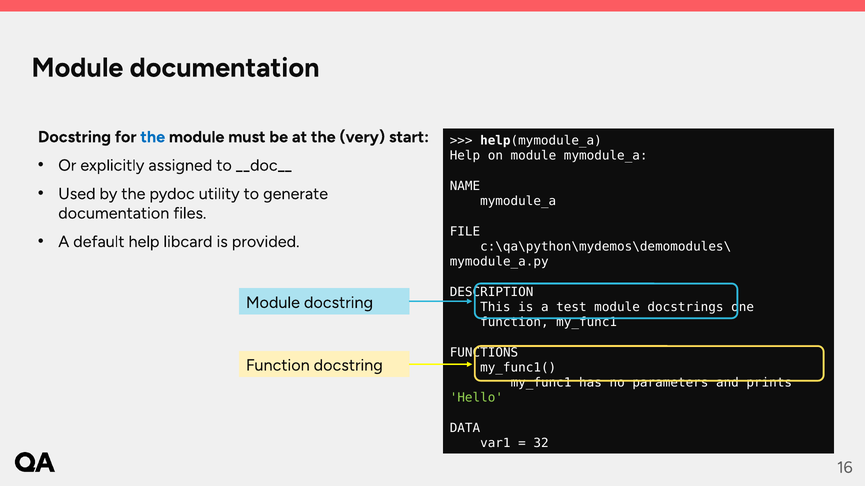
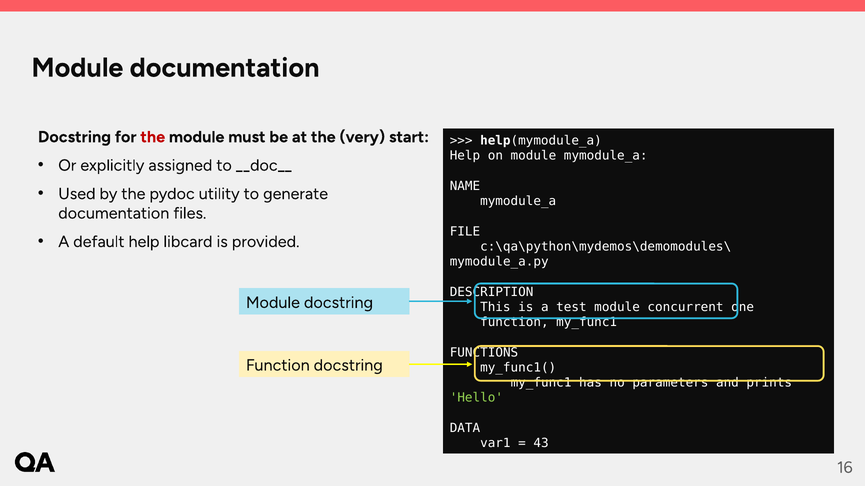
the at (153, 137) colour: blue -> red
docstrings: docstrings -> concurrent
32: 32 -> 43
